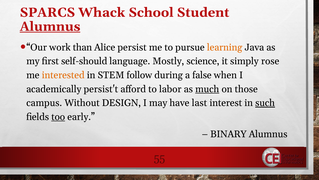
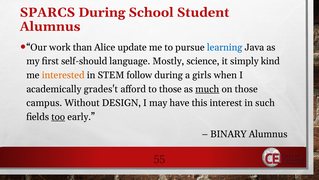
SPARCS Whack: Whack -> During
Alumnus at (50, 26) underline: present -> none
persist: persist -> update
learning colour: orange -> blue
rose: rose -> kind
false: false -> girls
persist't: persist't -> grades't
to labor: labor -> those
last: last -> this
such underline: present -> none
